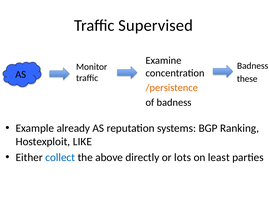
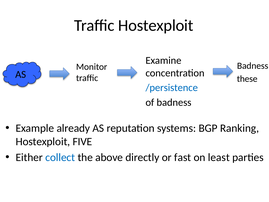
Traffic Supervised: Supervised -> Hostexploit
/persistence colour: orange -> blue
LIKE: LIKE -> FIVE
lots: lots -> fast
